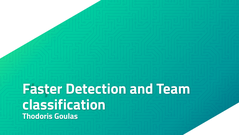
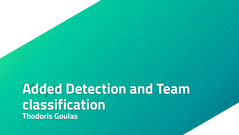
Faster: Faster -> Added
